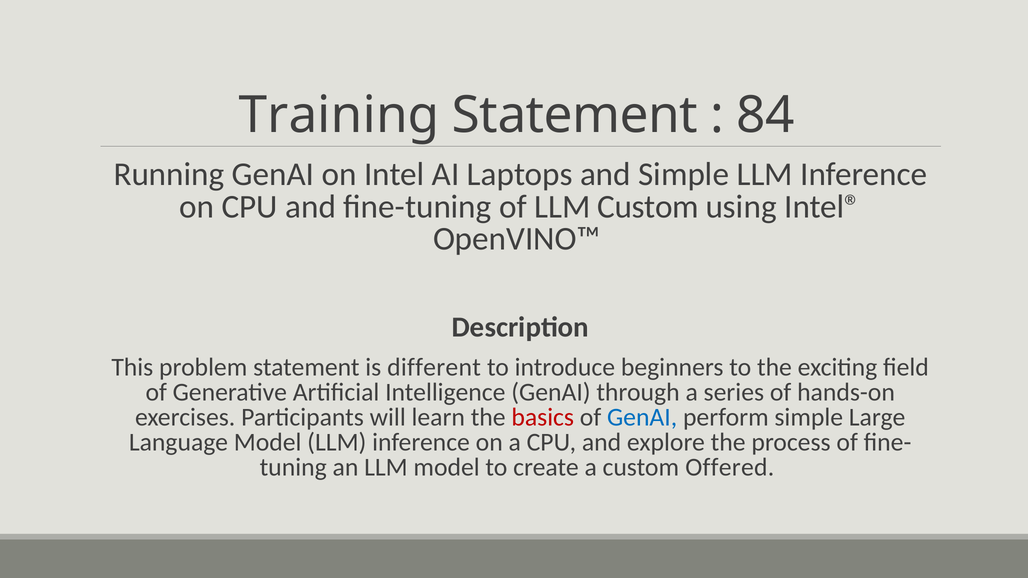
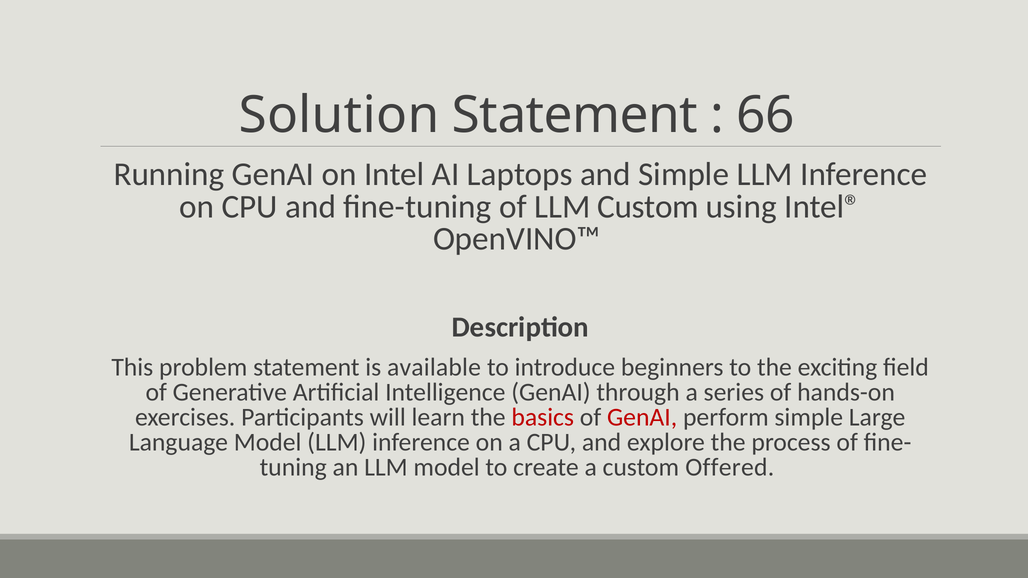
Training: Training -> Solution
84: 84 -> 66
different: different -> available
GenAI at (642, 418) colour: blue -> red
